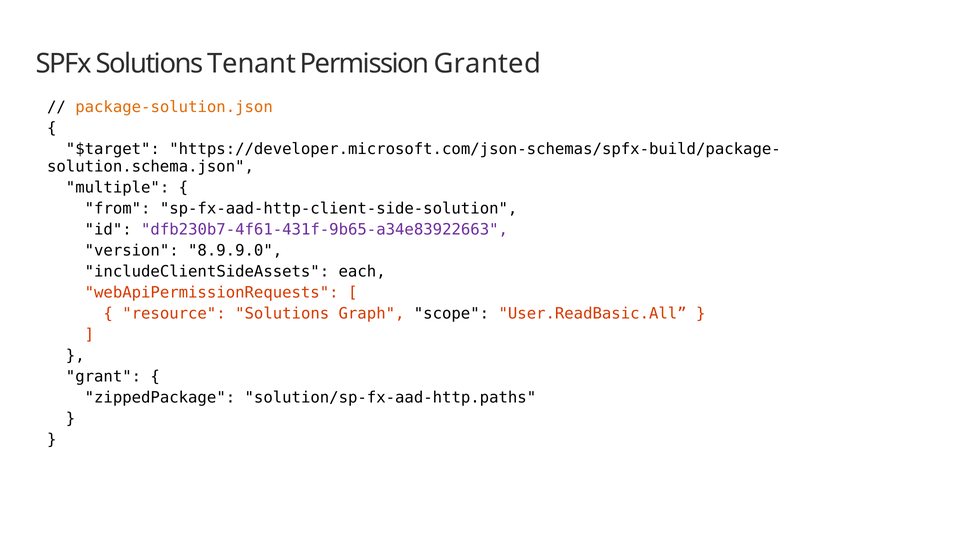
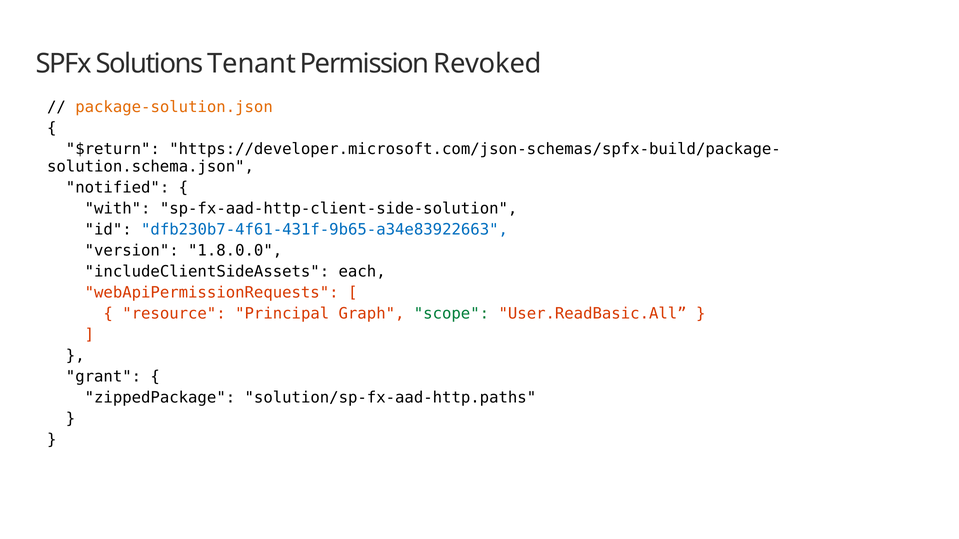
Granted: Granted -> Revoked
$target: $target -> $return
multiple: multiple -> notified
from: from -> with
dfb230b7-4f61-431f-9b65-a34e83922663 colour: purple -> blue
8.9.9.0: 8.9.9.0 -> 1.8.0.0
resource Solutions: Solutions -> Principal
scope colour: black -> green
